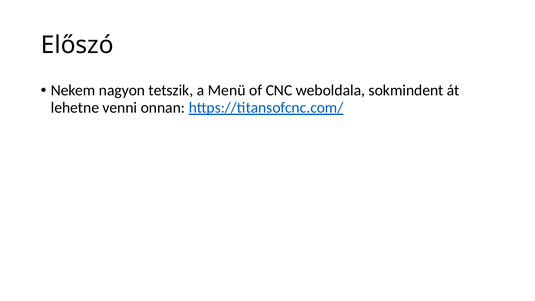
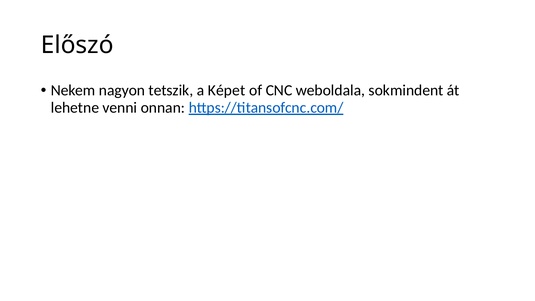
Menü: Menü -> Képet
